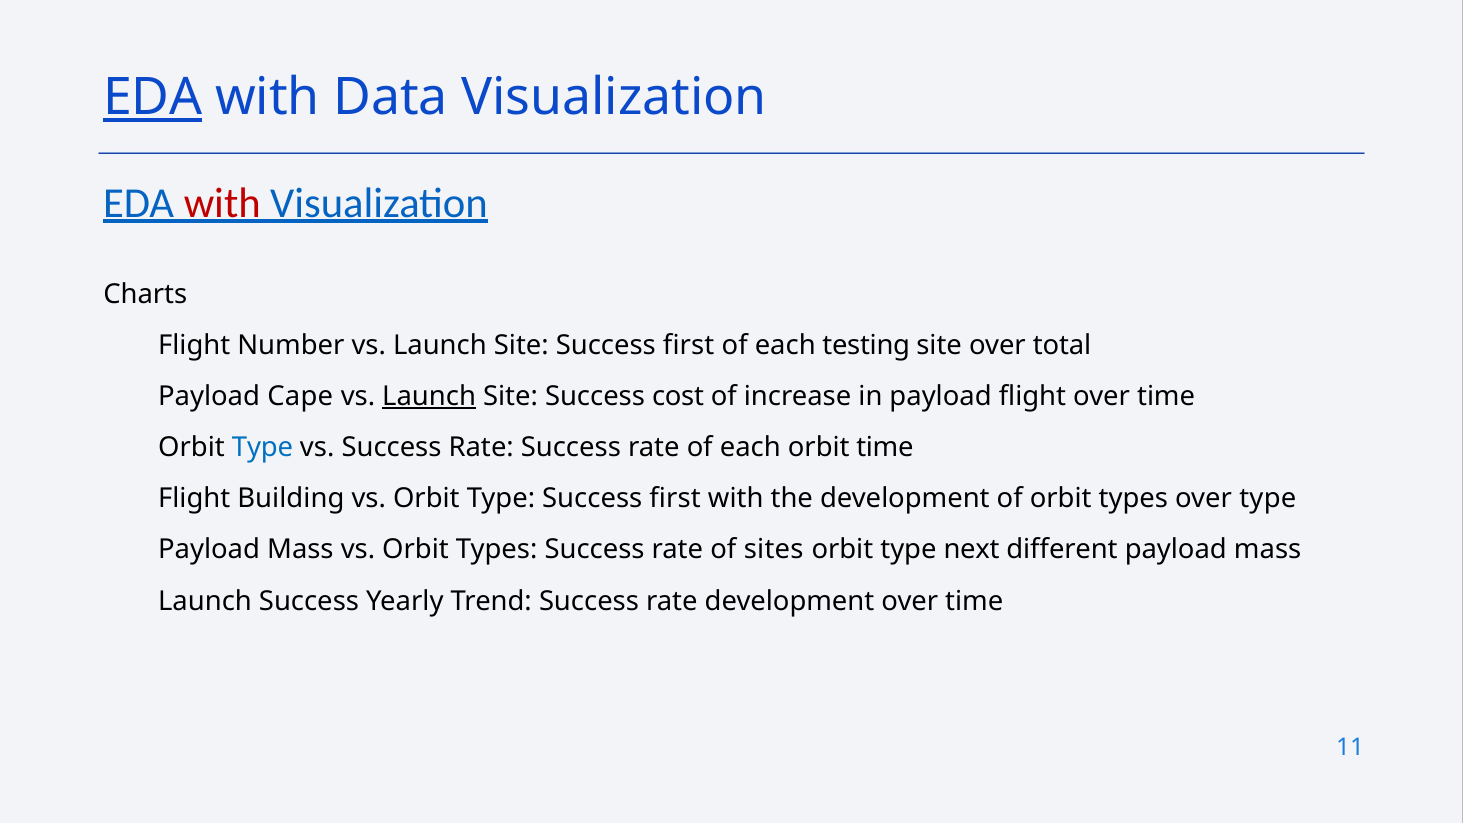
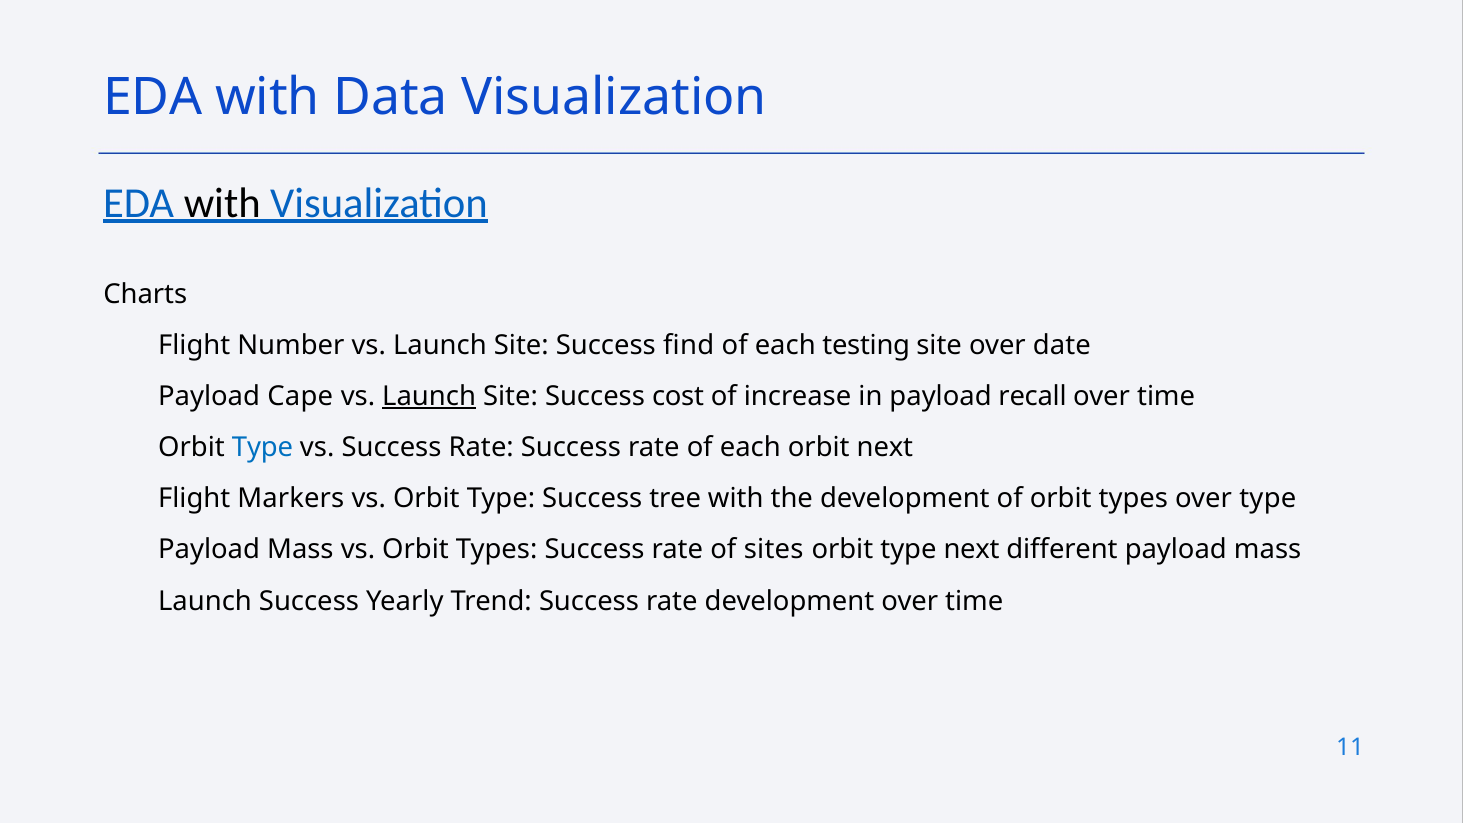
EDA at (153, 98) underline: present -> none
with at (222, 203) colour: red -> black
Site Success first: first -> find
total: total -> date
payload flight: flight -> recall
orbit time: time -> next
Building: Building -> Markers
Type Success first: first -> tree
